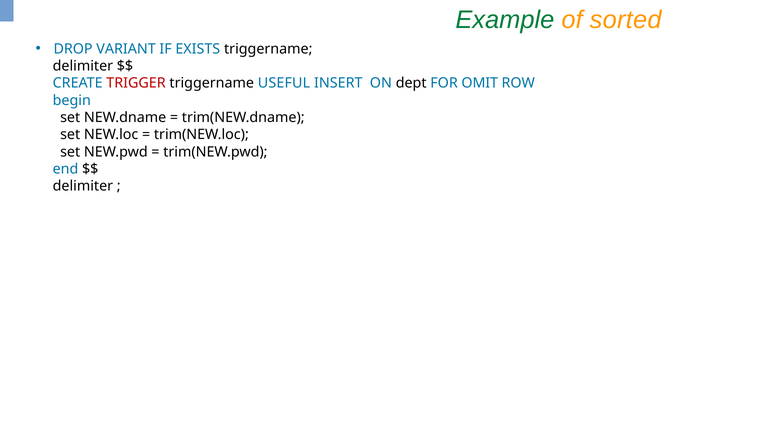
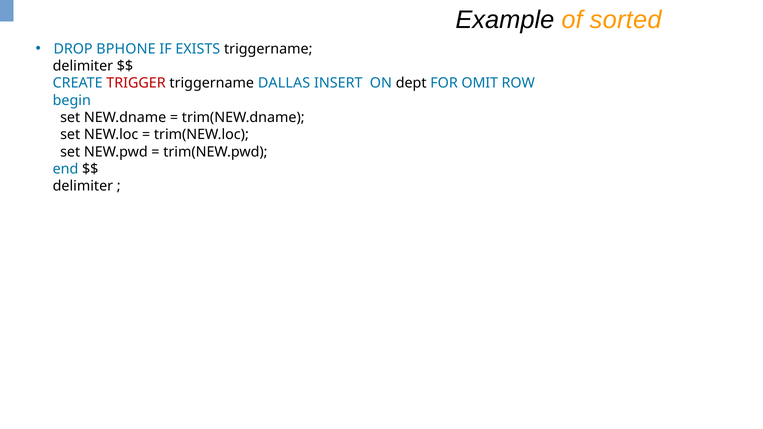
Example colour: green -> black
VARIANT: VARIANT -> BPHONE
USEFUL: USEFUL -> DALLAS
